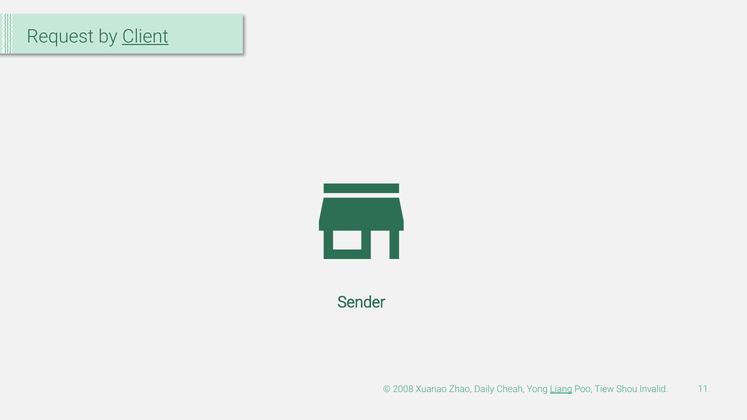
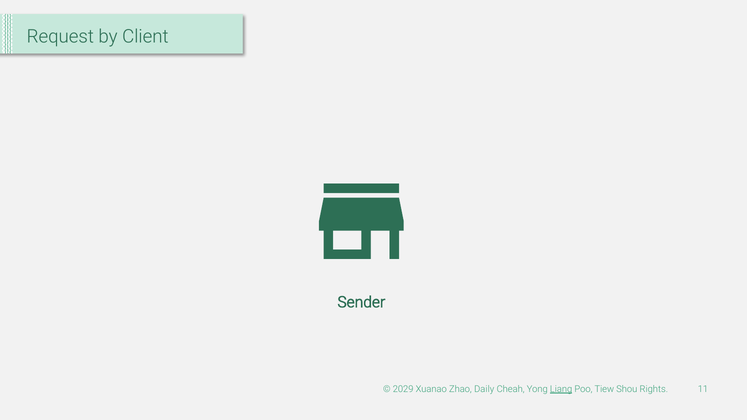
Client underline: present -> none
2008: 2008 -> 2029
Invalid: Invalid -> Rights
